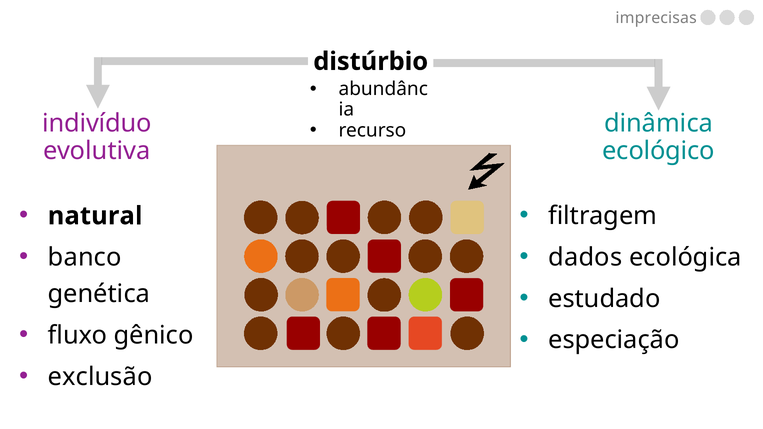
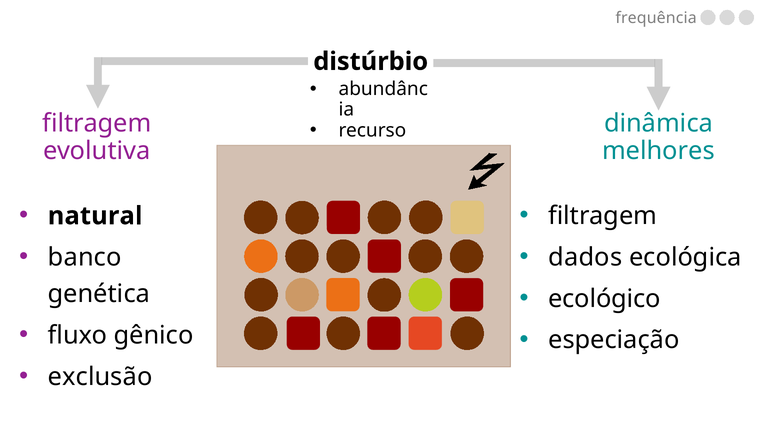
imprecisas: imprecisas -> frequência
indivíduo at (97, 123): indivíduo -> filtragem
ecológico: ecológico -> melhores
estudado: estudado -> ecológico
